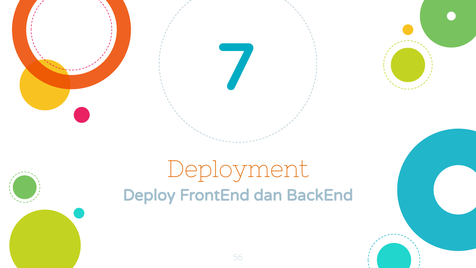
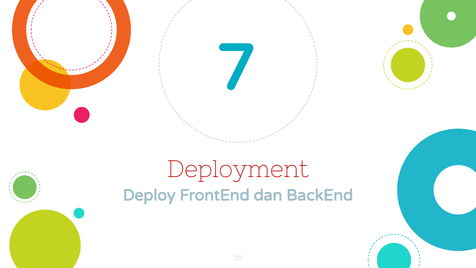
Deployment colour: orange -> red
